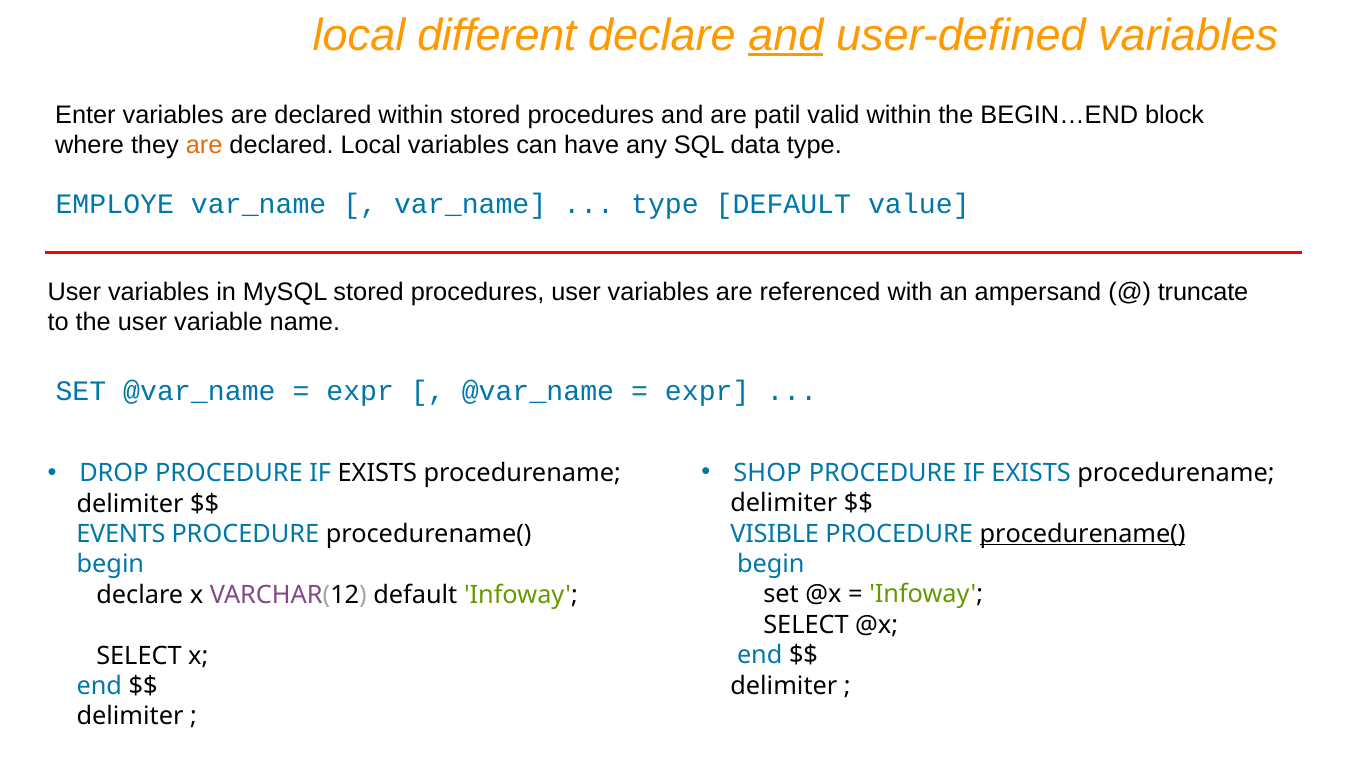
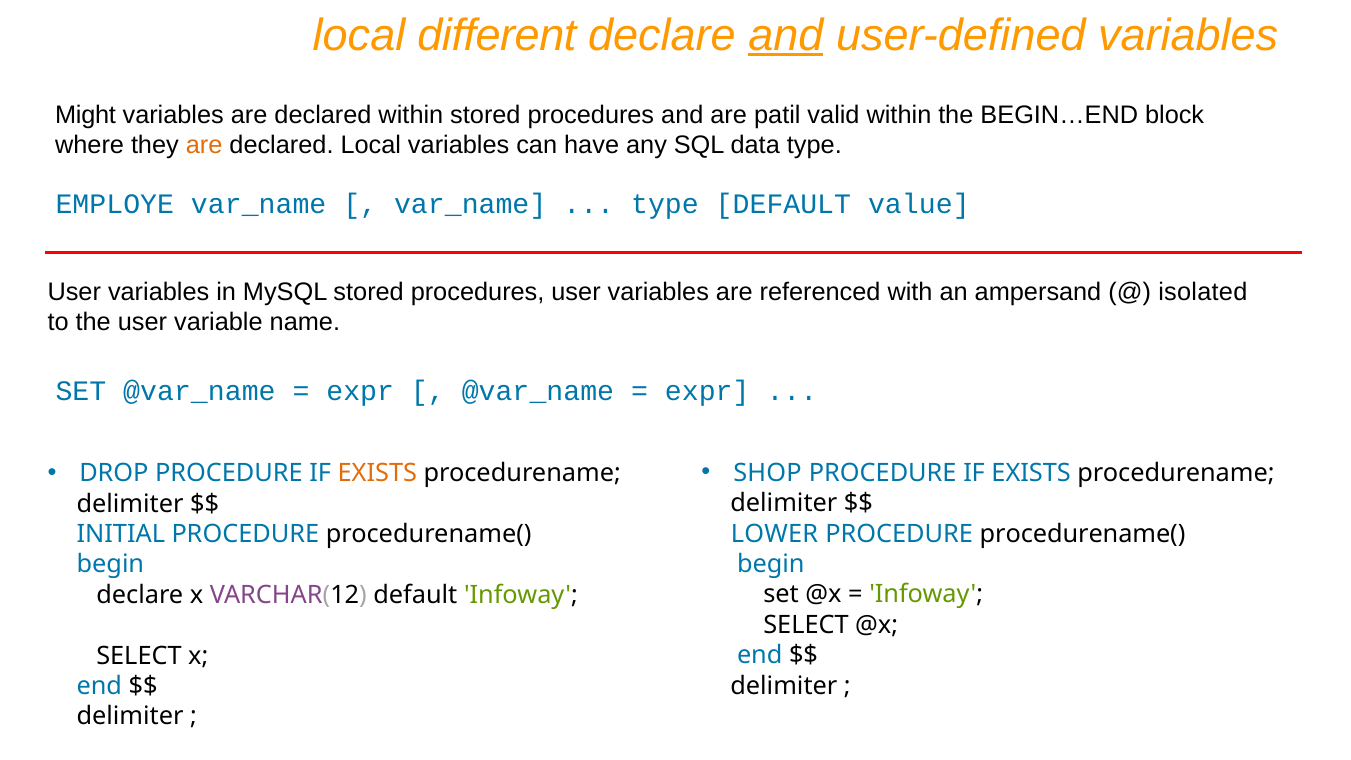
Enter: Enter -> Might
truncate: truncate -> isolated
EXISTS at (377, 473) colour: black -> orange
VISIBLE: VISIBLE -> LOWER
procedurename( at (1083, 534) underline: present -> none
EVENTS: EVENTS -> INITIAL
